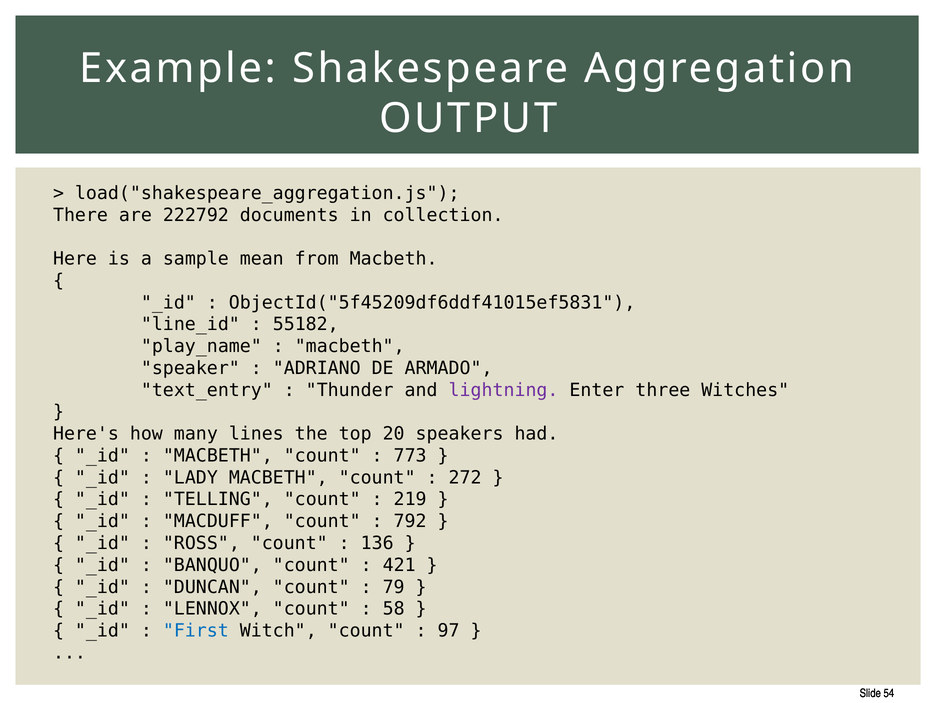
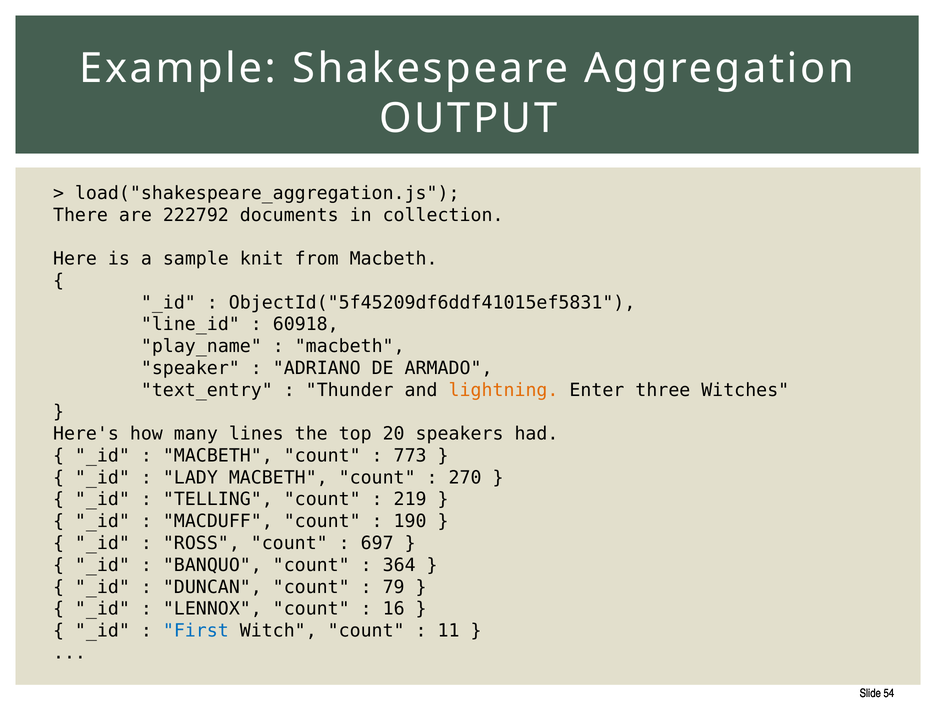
mean: mean -> knit
55182: 55182 -> 60918
lightning colour: purple -> orange
272: 272 -> 270
792: 792 -> 190
136: 136 -> 697
421: 421 -> 364
58: 58 -> 16
97: 97 -> 11
